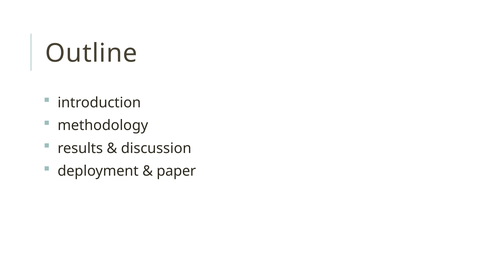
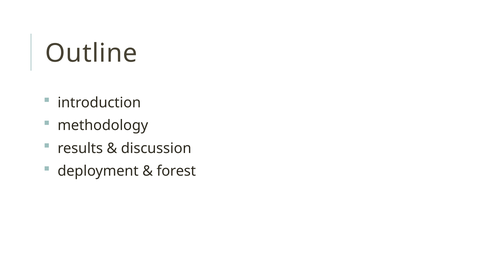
paper: paper -> forest
